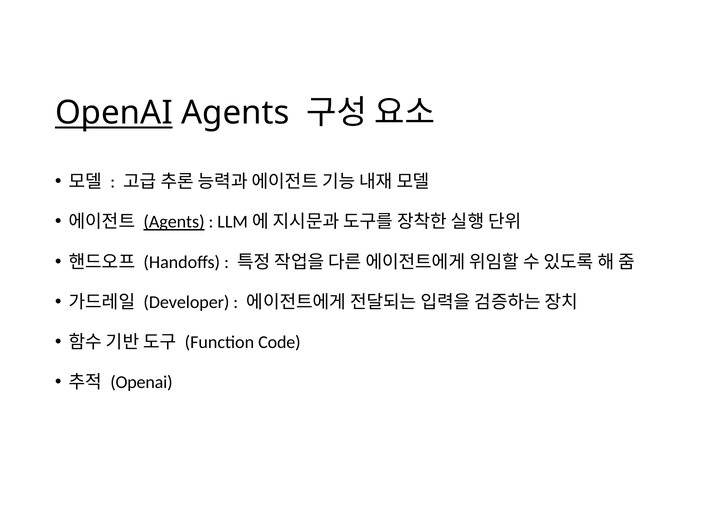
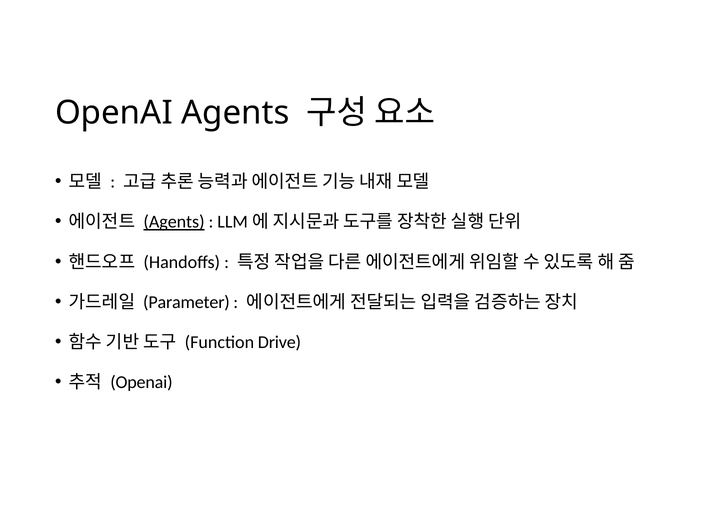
OpenAI at (114, 113) underline: present -> none
Developer: Developer -> Parameter
Code: Code -> Drive
